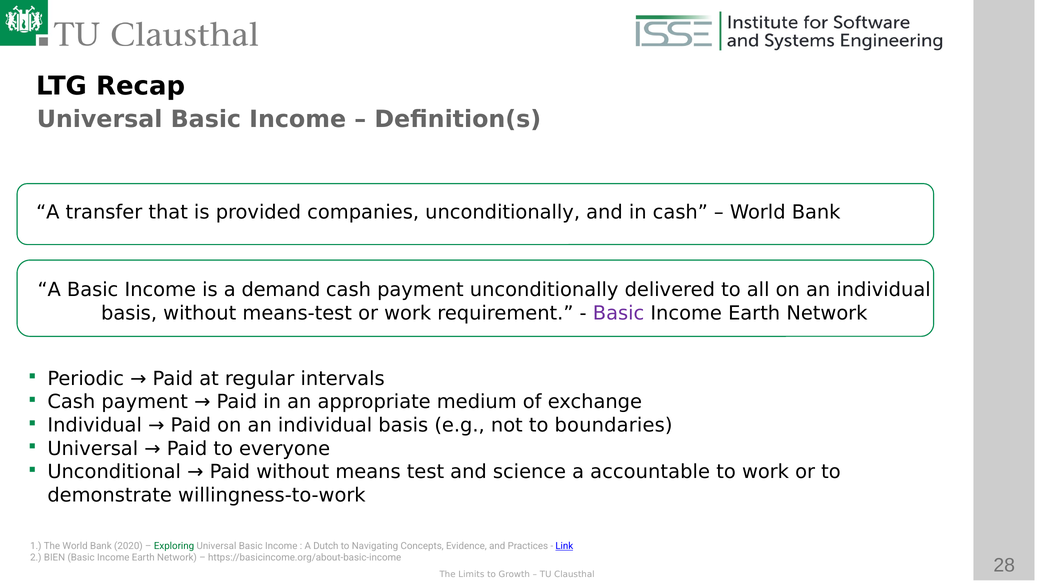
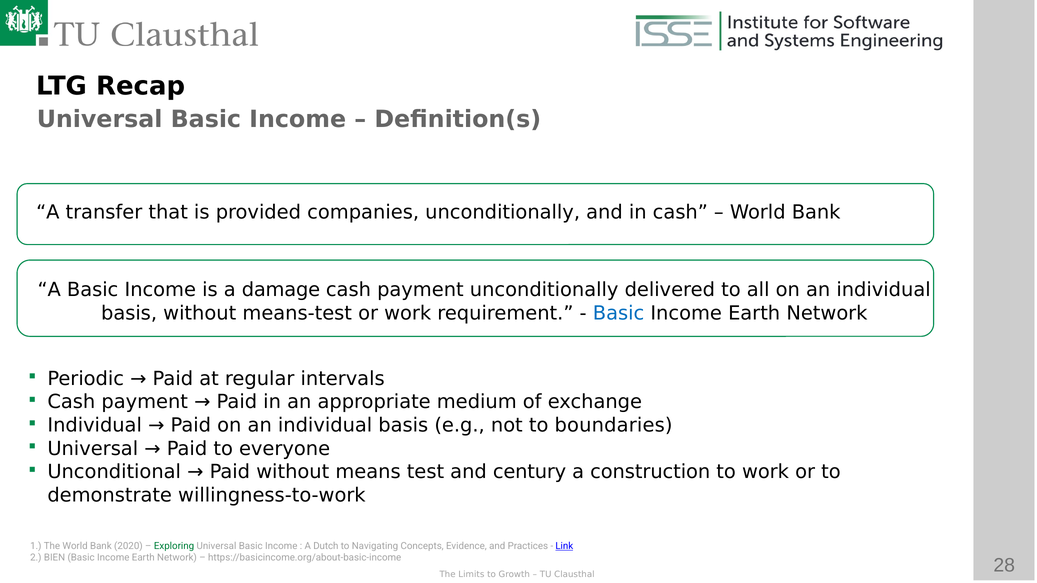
demand: demand -> damage
Basic at (619, 313) colour: purple -> blue
science: science -> century
accountable: accountable -> construction
